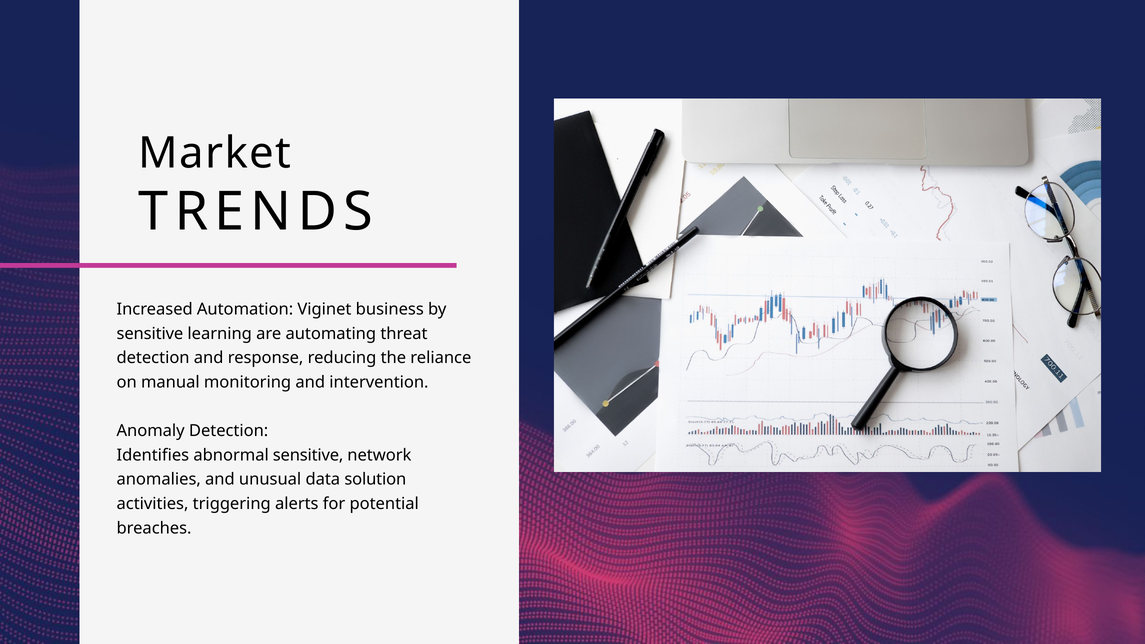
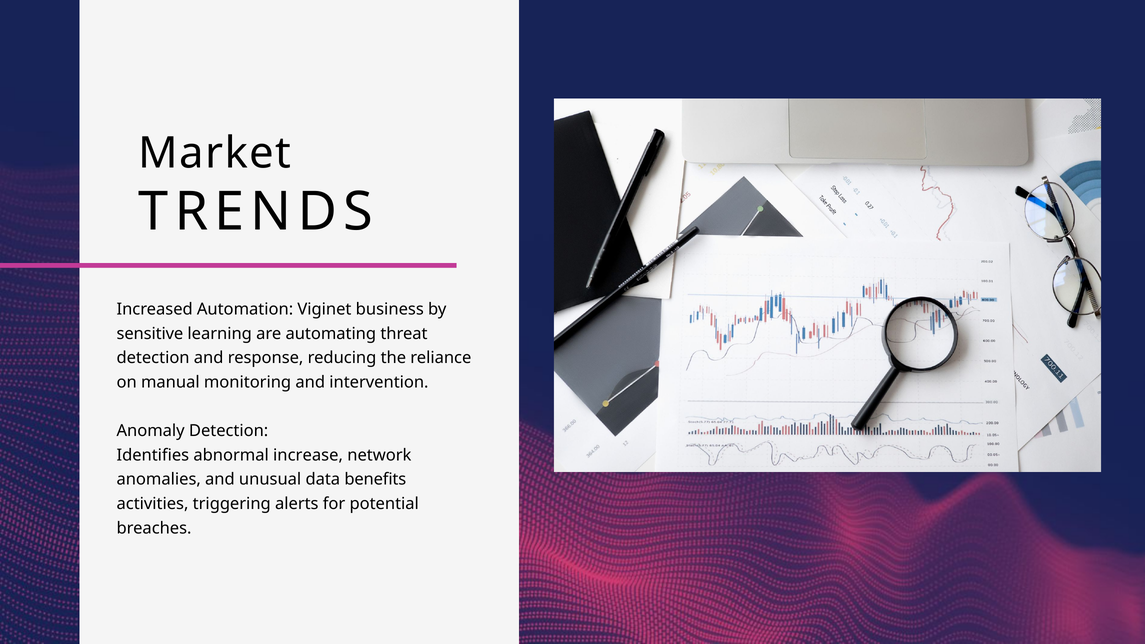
abnormal sensitive: sensitive -> increase
solution: solution -> benefits
